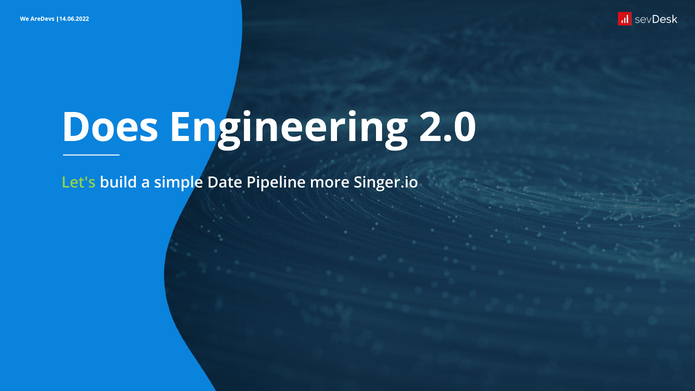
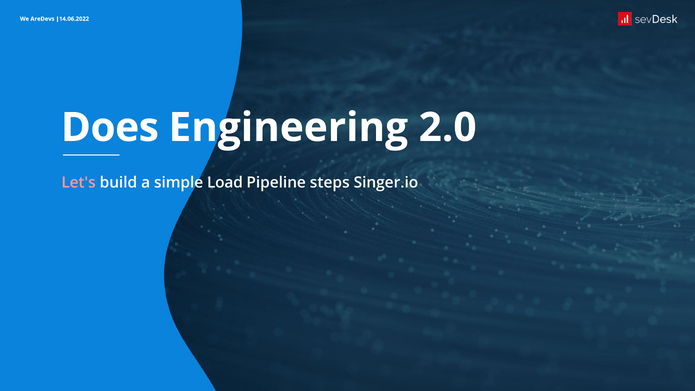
Let's colour: light green -> pink
Date: Date -> Load
more: more -> steps
